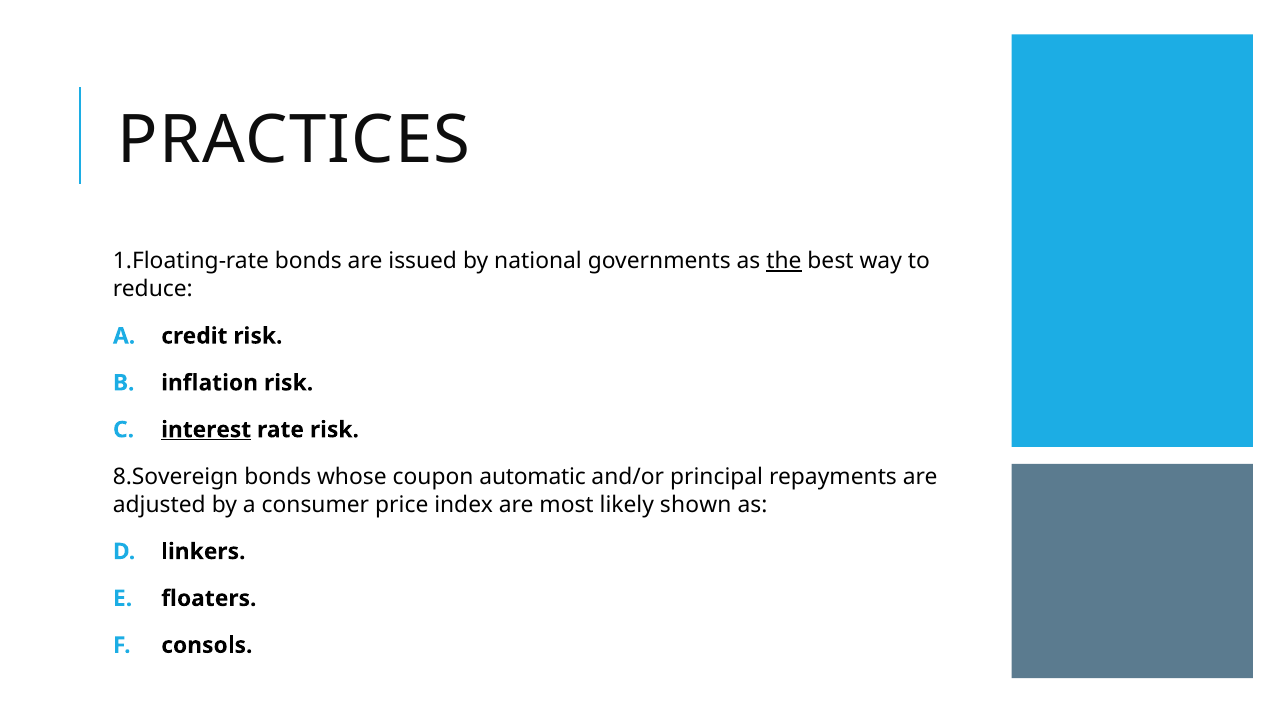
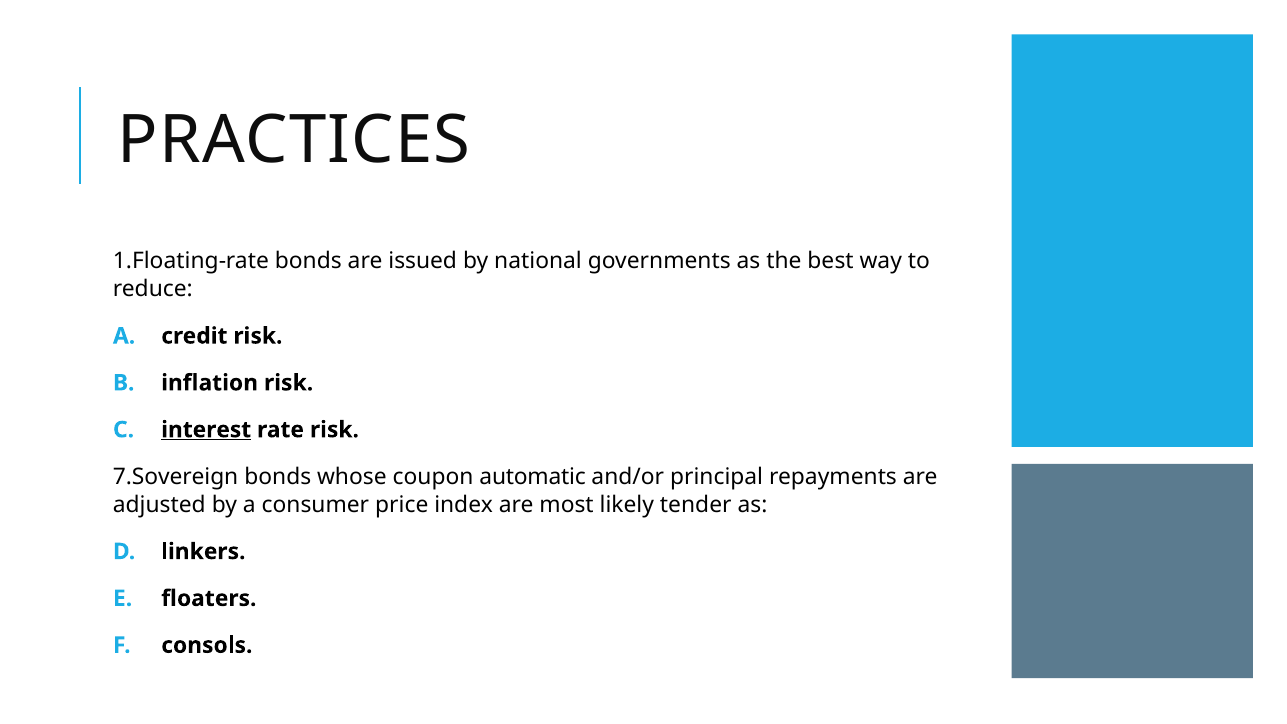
the underline: present -> none
8.Sovereign: 8.Sovereign -> 7.Sovereign
shown: shown -> tender
